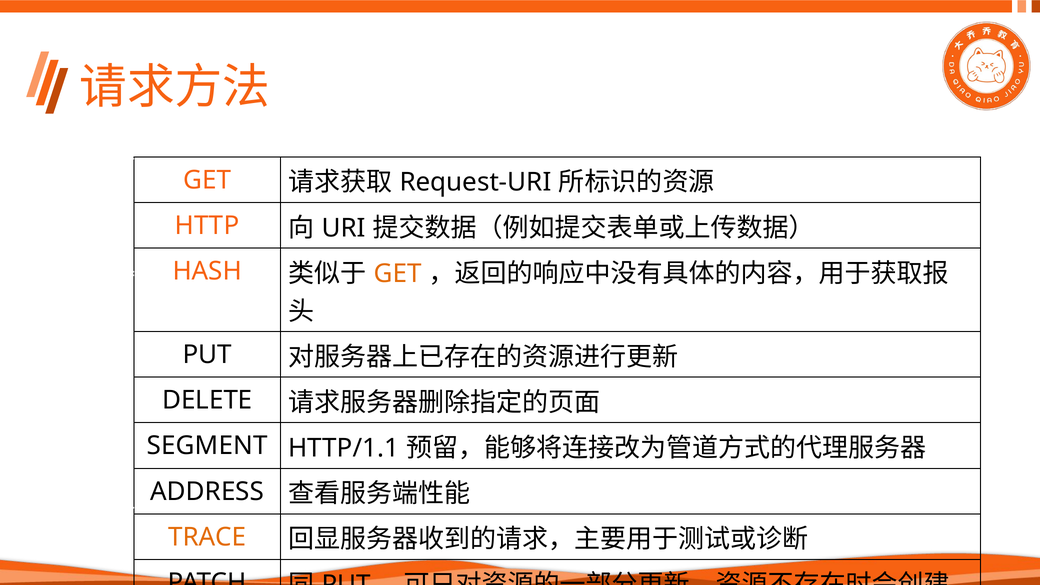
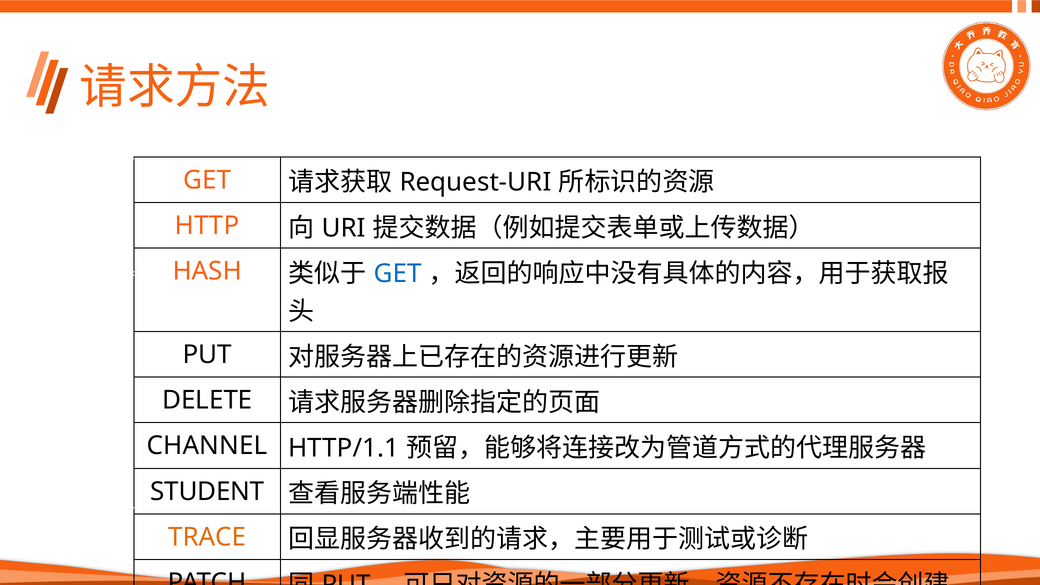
GET at (398, 274) colour: orange -> blue
SEGMENT: SEGMENT -> CHANNEL
ADDRESS: ADDRESS -> STUDENT
